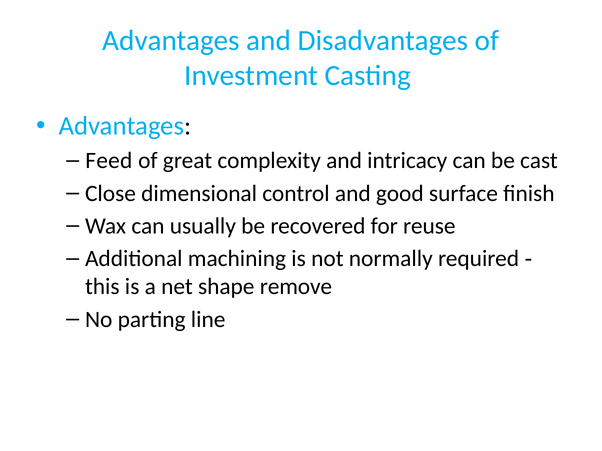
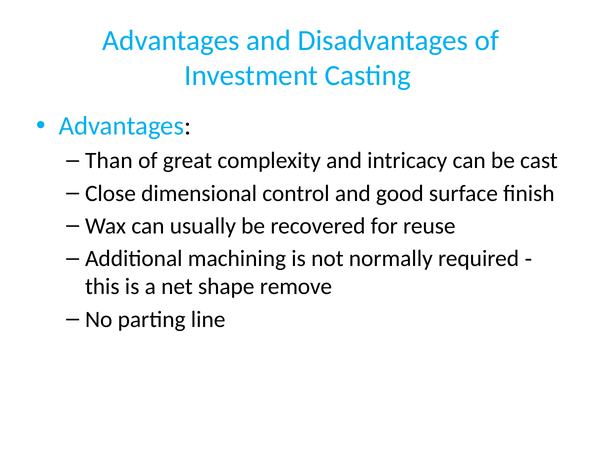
Feed: Feed -> Than
